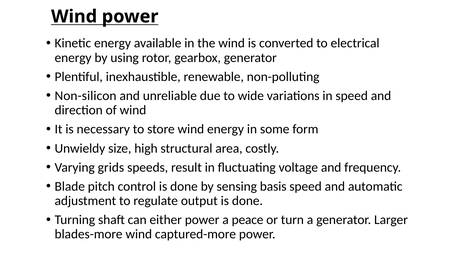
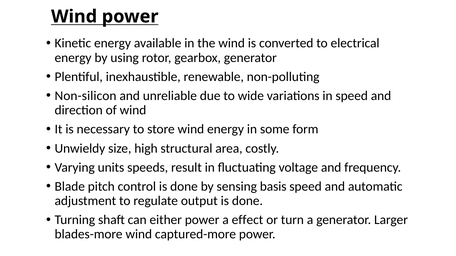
grids: grids -> units
peace: peace -> effect
